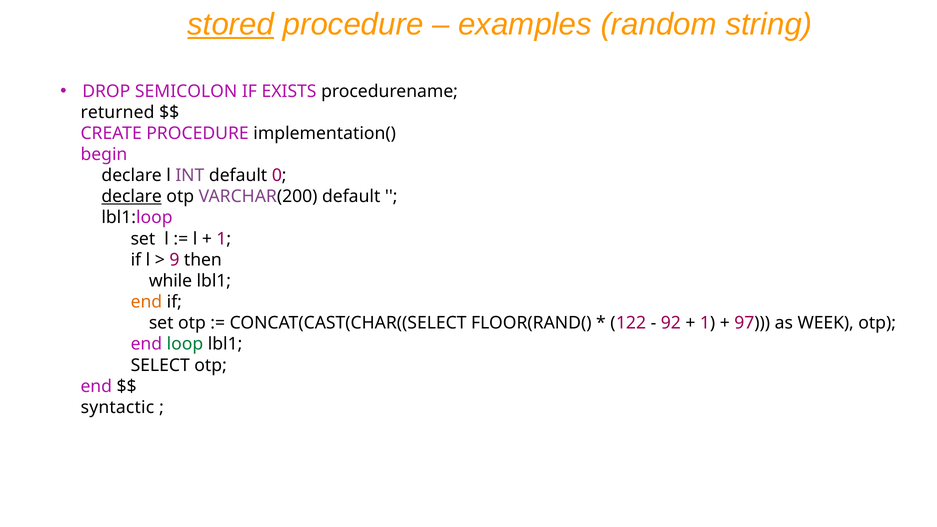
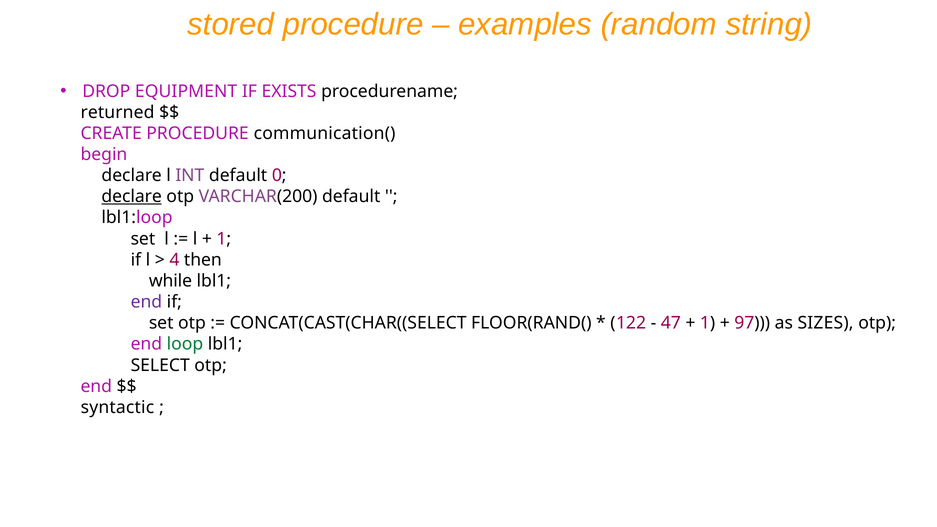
stored underline: present -> none
SEMICOLON: SEMICOLON -> EQUIPMENT
implementation(: implementation( -> communication(
9: 9 -> 4
end at (146, 302) colour: orange -> purple
92: 92 -> 47
WEEK: WEEK -> SIZES
